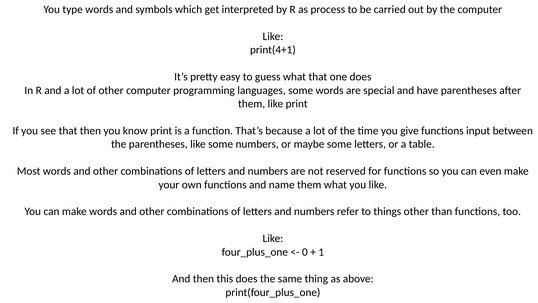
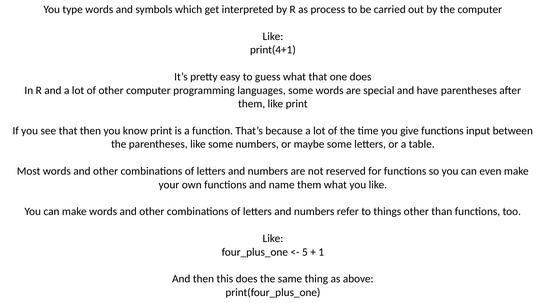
0: 0 -> 5
